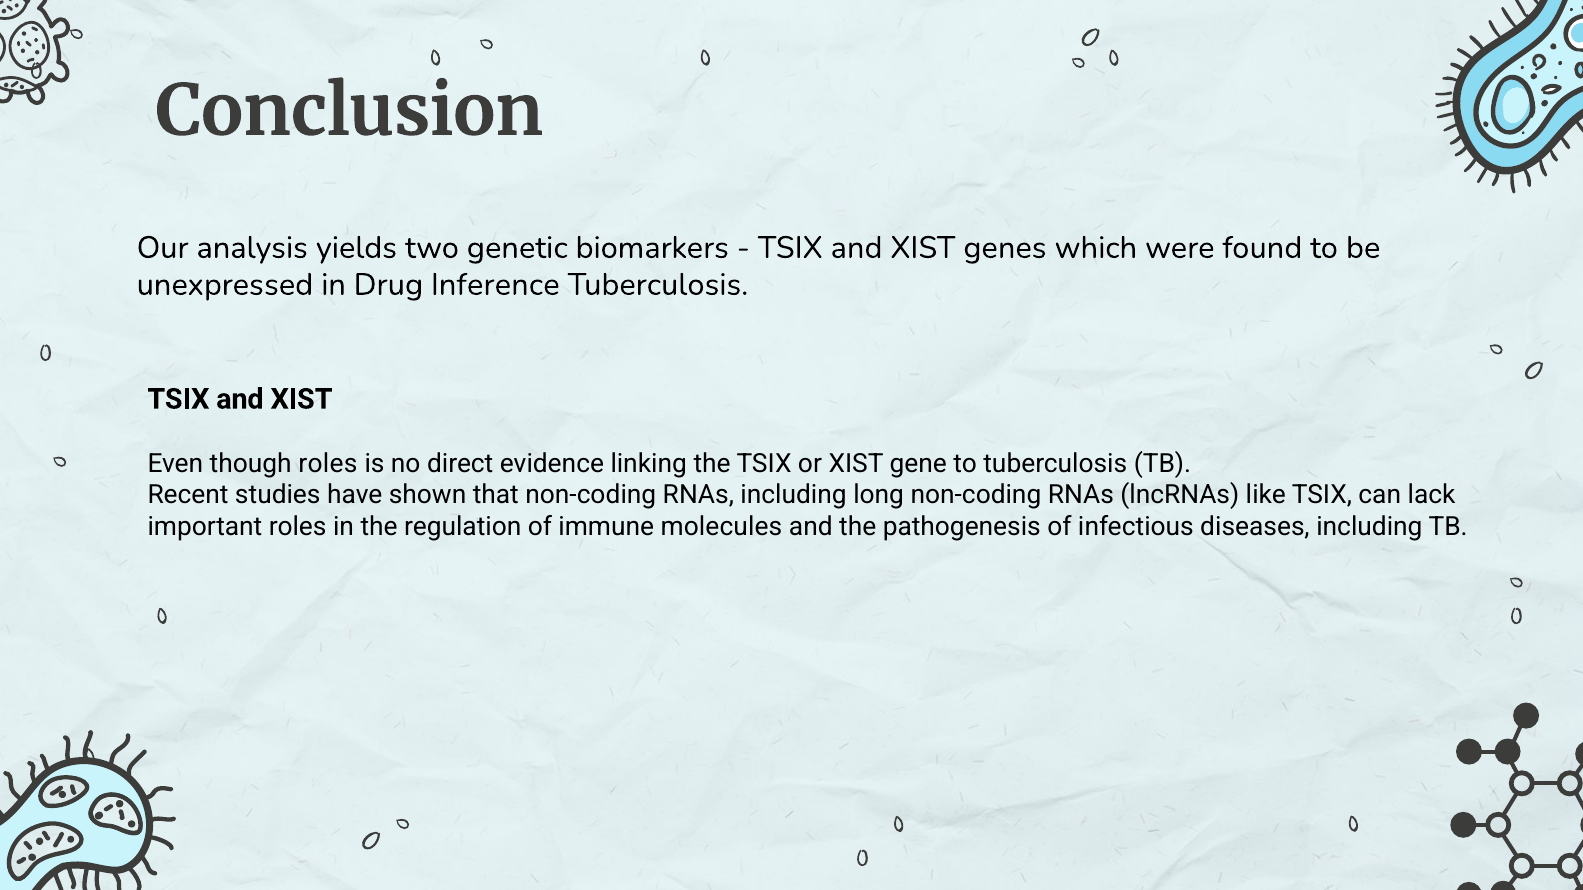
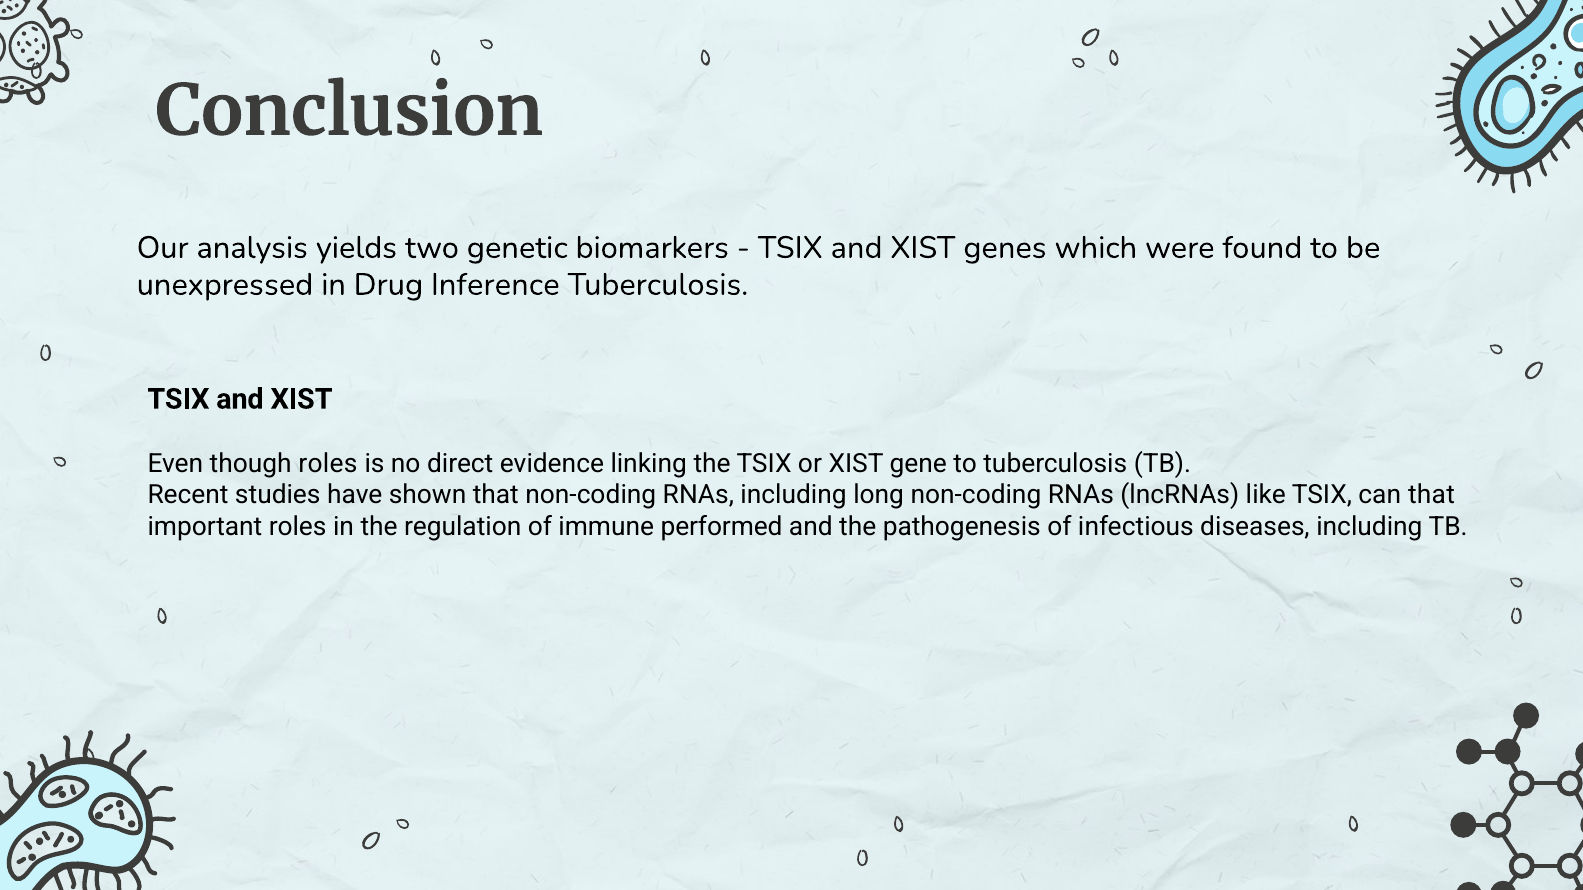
can lack: lack -> that
molecules: molecules -> performed
